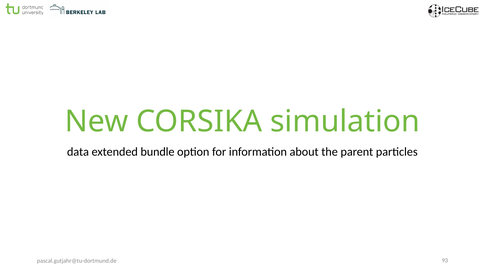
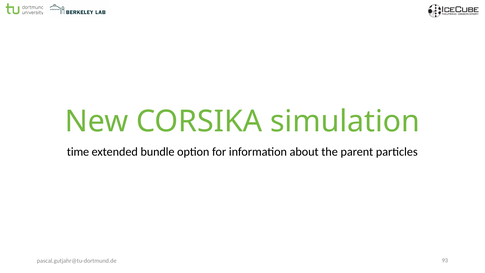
data: data -> time
